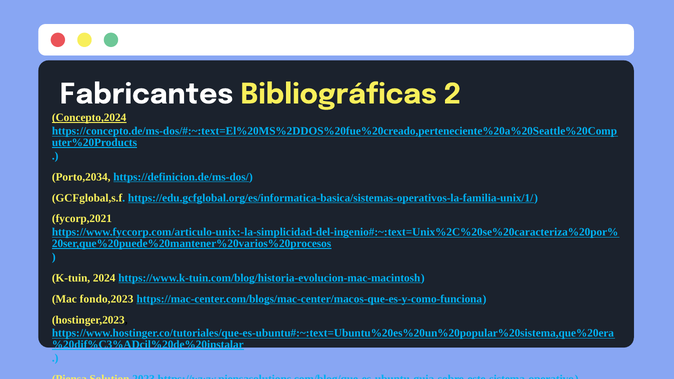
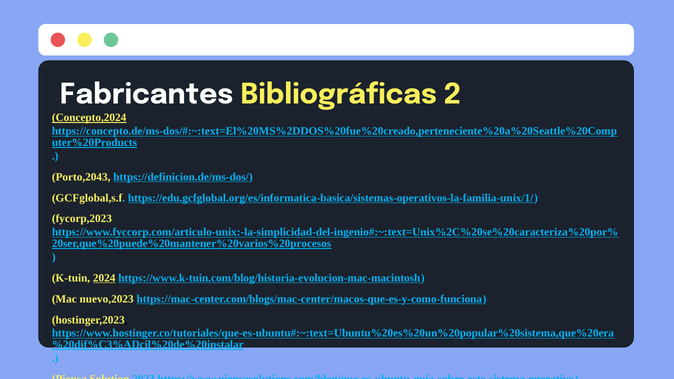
Porto,2034: Porto,2034 -> Porto,2043
fycorp,2021: fycorp,2021 -> fycorp,2023
2024 underline: none -> present
fondo,2023: fondo,2023 -> nuevo,2023
